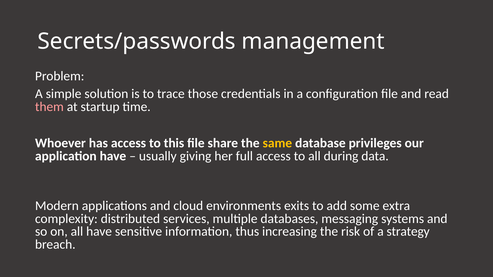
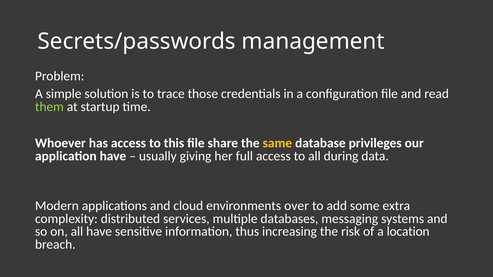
them colour: pink -> light green
exits: exits -> over
strategy: strategy -> location
